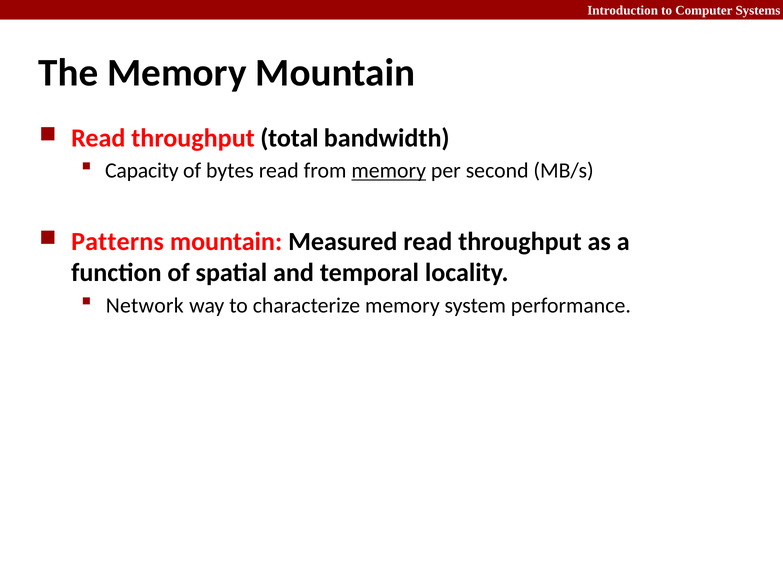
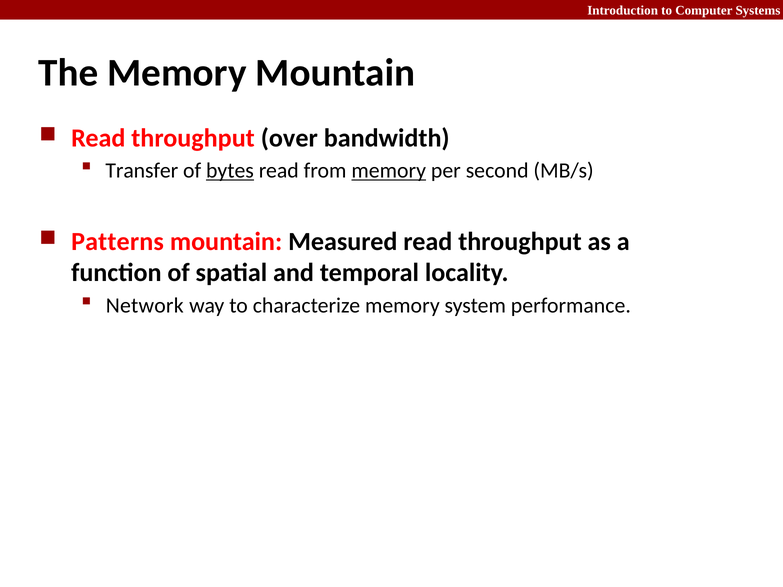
total: total -> over
Capacity: Capacity -> Transfer
bytes underline: none -> present
